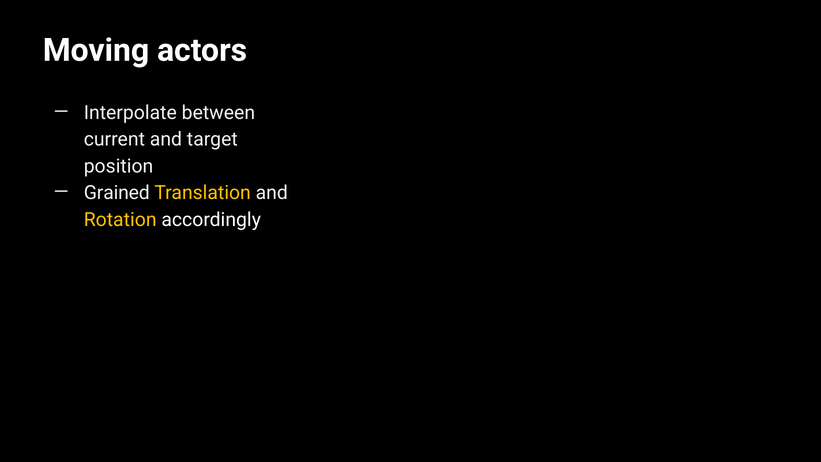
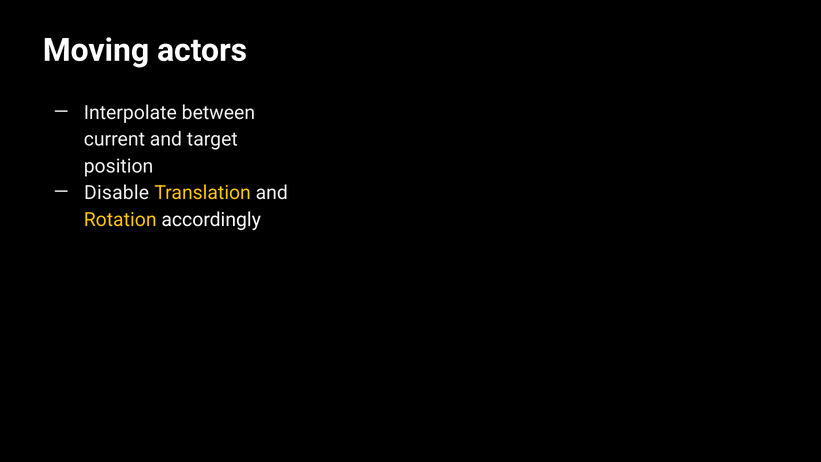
Grained: Grained -> Disable
